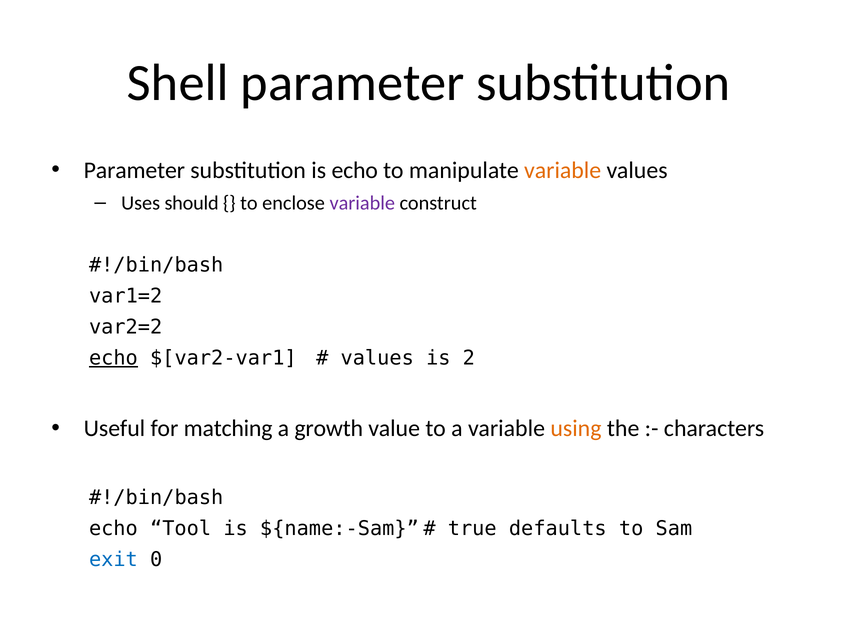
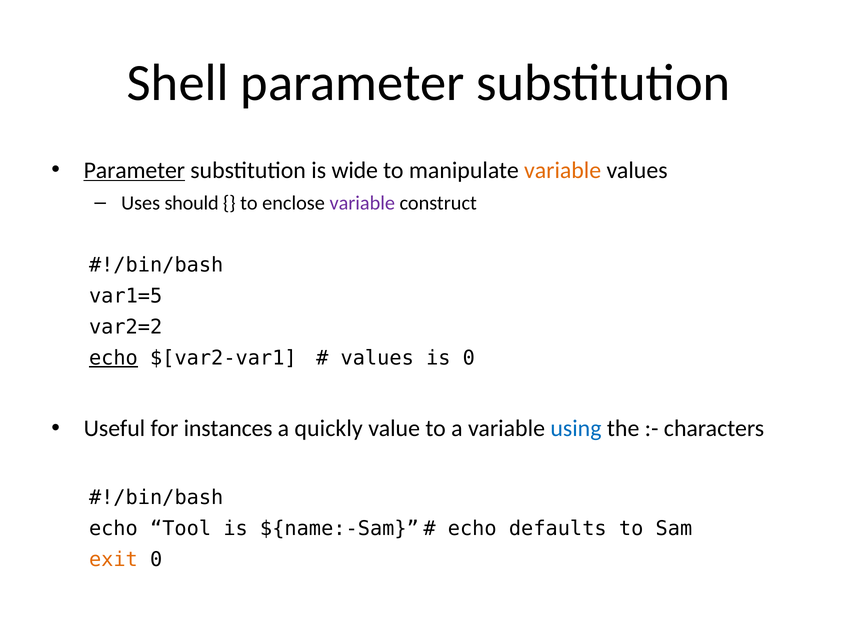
Parameter at (134, 170) underline: none -> present
is echo: echo -> wide
var1=2: var1=2 -> var1=5
is 2: 2 -> 0
matching: matching -> instances
growth: growth -> quickly
using colour: orange -> blue
true at (472, 529): true -> echo
exit colour: blue -> orange
